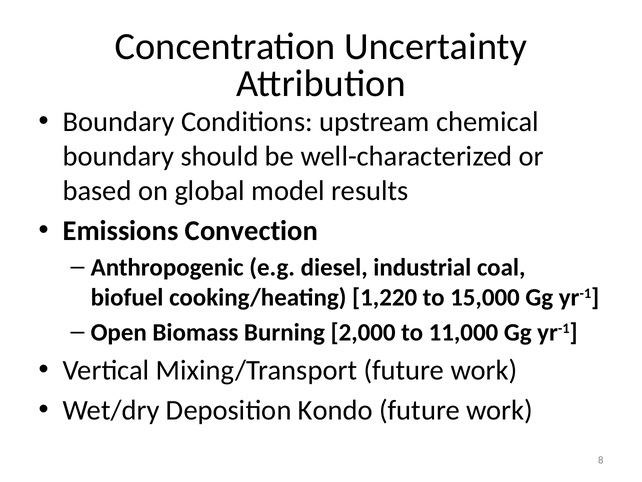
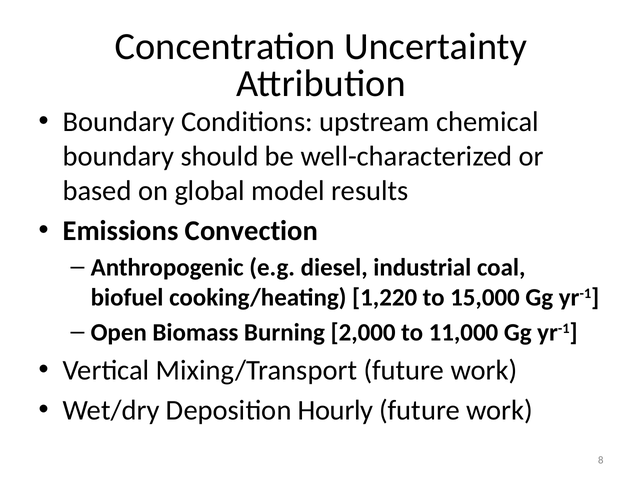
Kondo: Kondo -> Hourly
